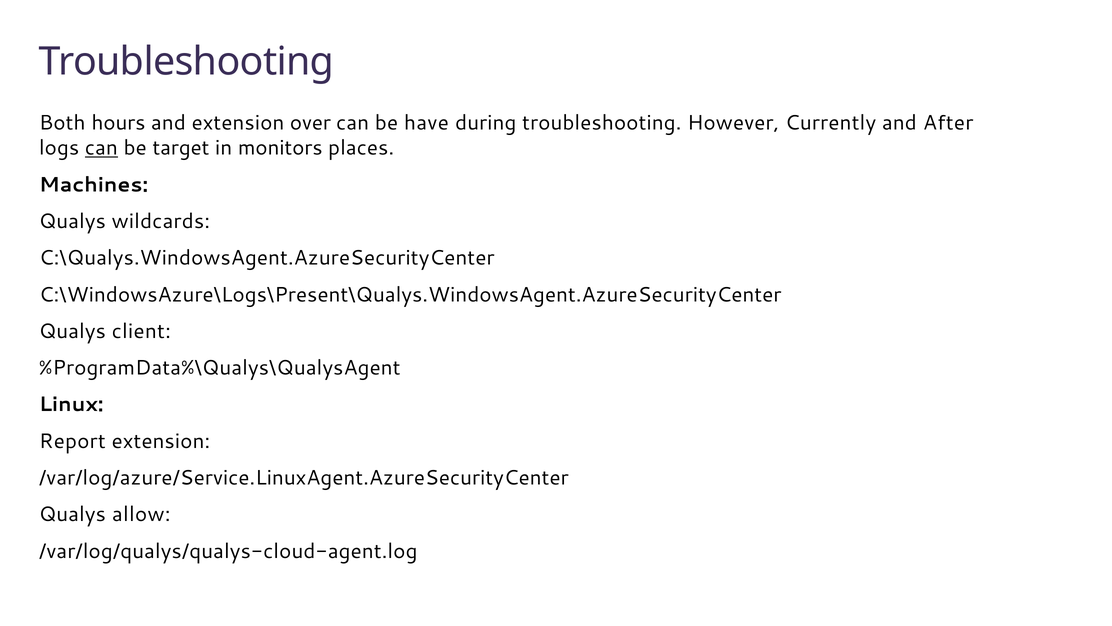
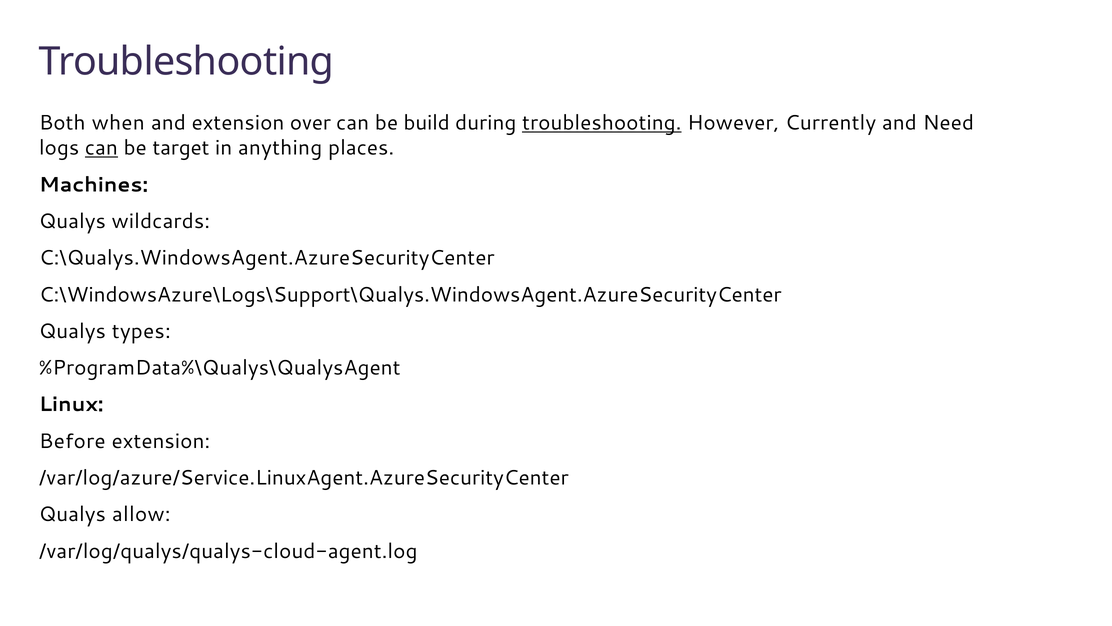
hours: hours -> when
have: have -> build
troubleshooting at (602, 123) underline: none -> present
After: After -> Need
monitors: monitors -> anything
C:\WindowsAzure\Logs\Present\Qualys.WindowsAgent.AzureSecurityCenter: C:\WindowsAzure\Logs\Present\Qualys.WindowsAgent.AzureSecurityCenter -> C:\WindowsAzure\Logs\Support\Qualys.WindowsAgent.AzureSecurityCenter
client: client -> types
Report: Report -> Before
